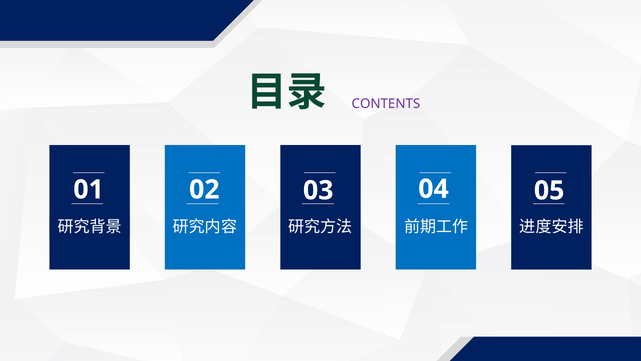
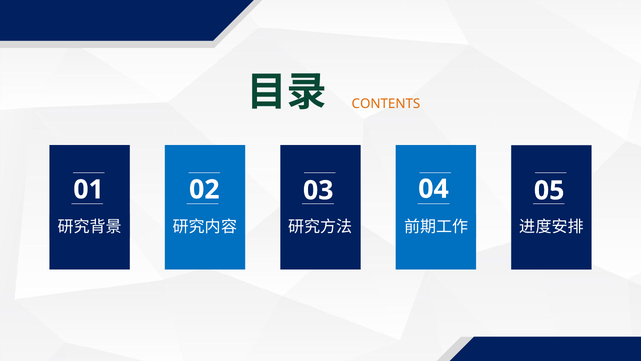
CONTENTS colour: purple -> orange
